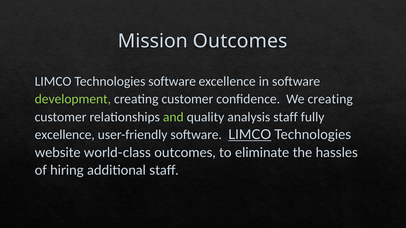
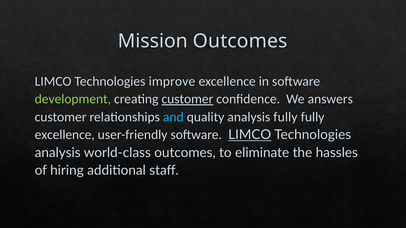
Technologies software: software -> improve
customer at (187, 99) underline: none -> present
We creating: creating -> answers
and colour: light green -> light blue
analysis staff: staff -> fully
website at (58, 153): website -> analysis
